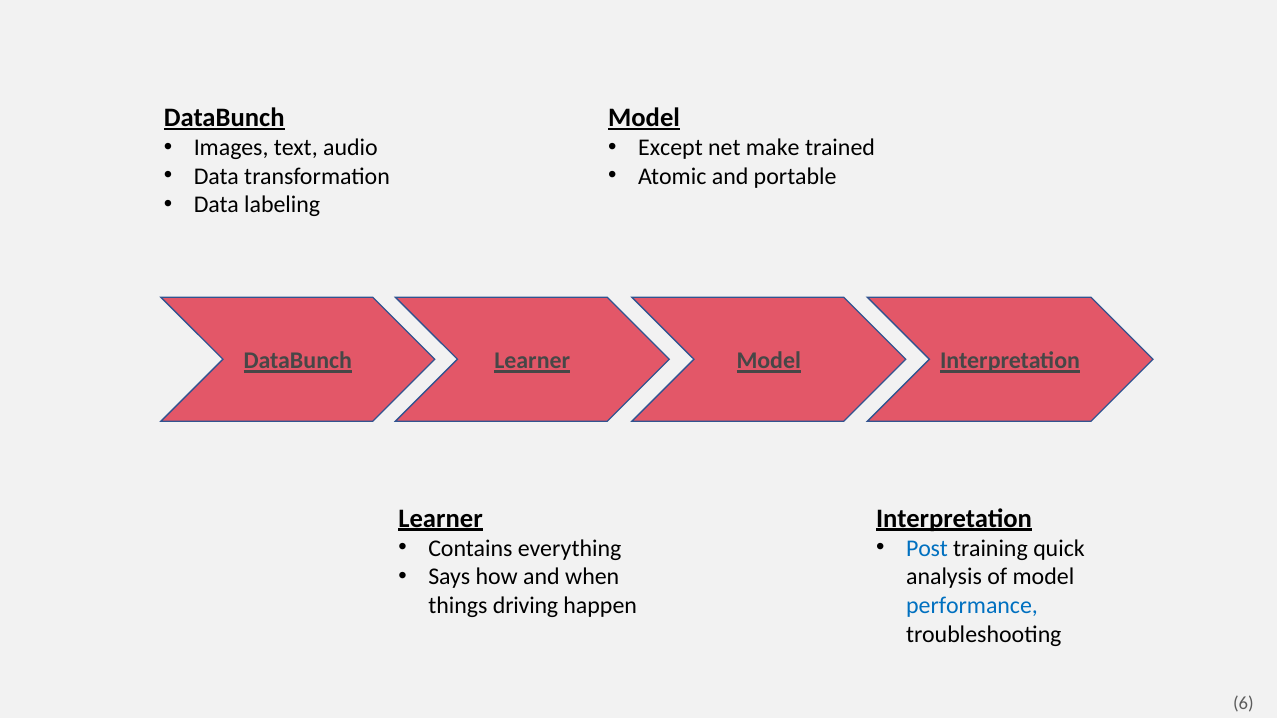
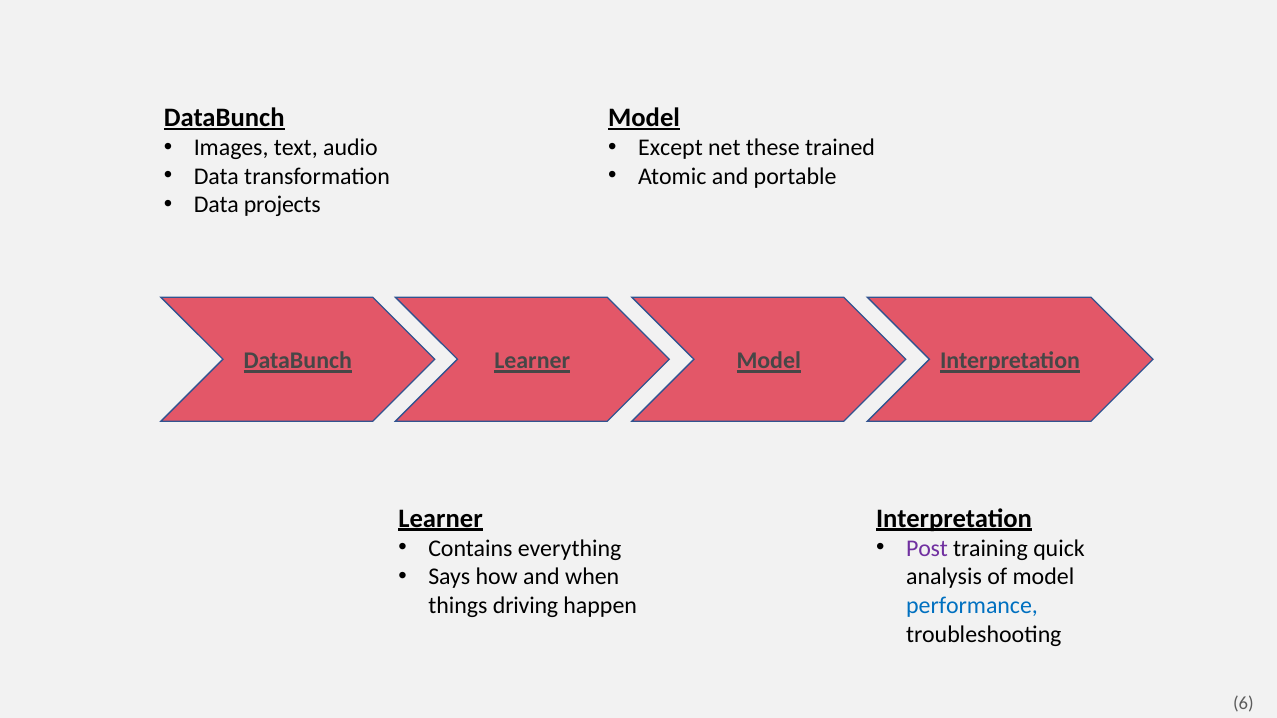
make: make -> these
labeling: labeling -> projects
Post colour: blue -> purple
